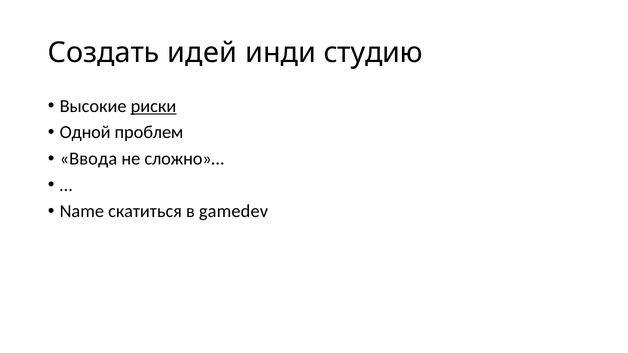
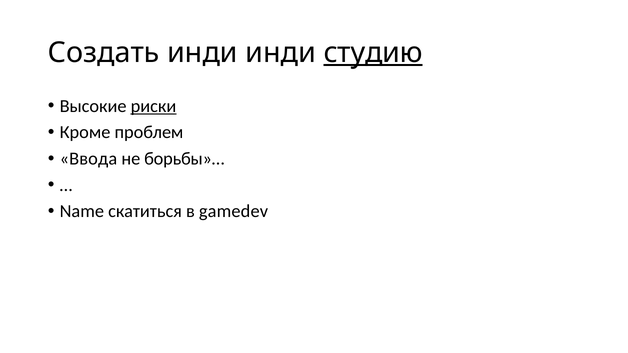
Создать идей: идей -> инди
студию underline: none -> present
Одной: Одной -> Кроме
сложно»…: сложно»… -> борьбы»…
